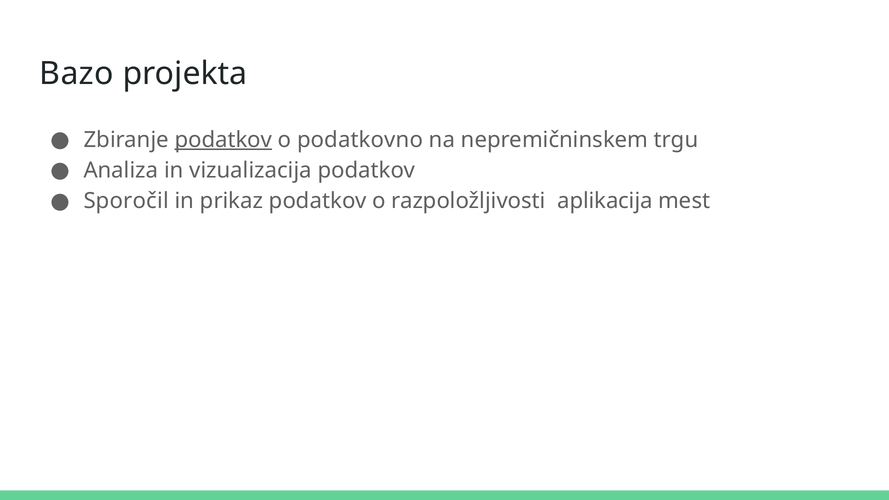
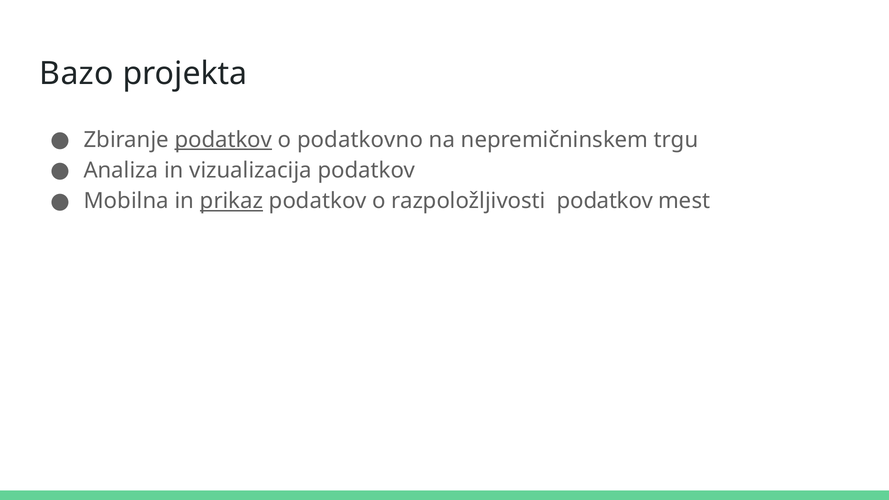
Sporočil: Sporočil -> Mobilna
prikaz underline: none -> present
razpoložljivosti aplikacija: aplikacija -> podatkov
